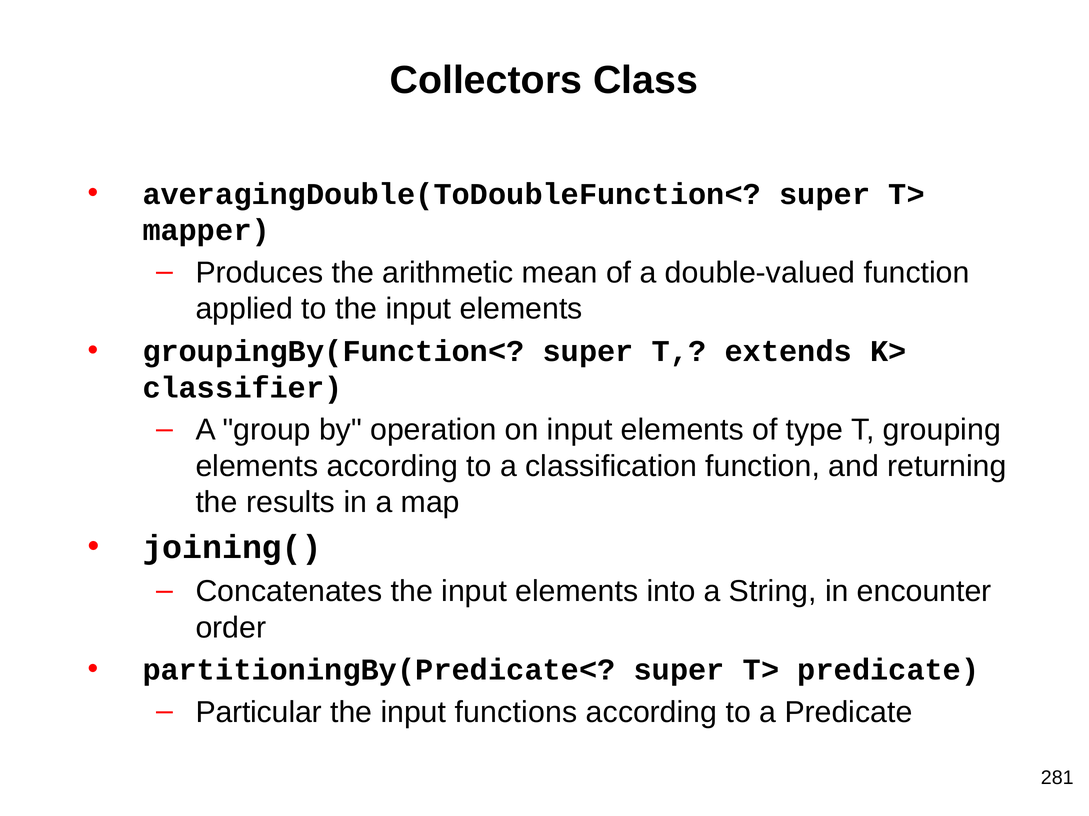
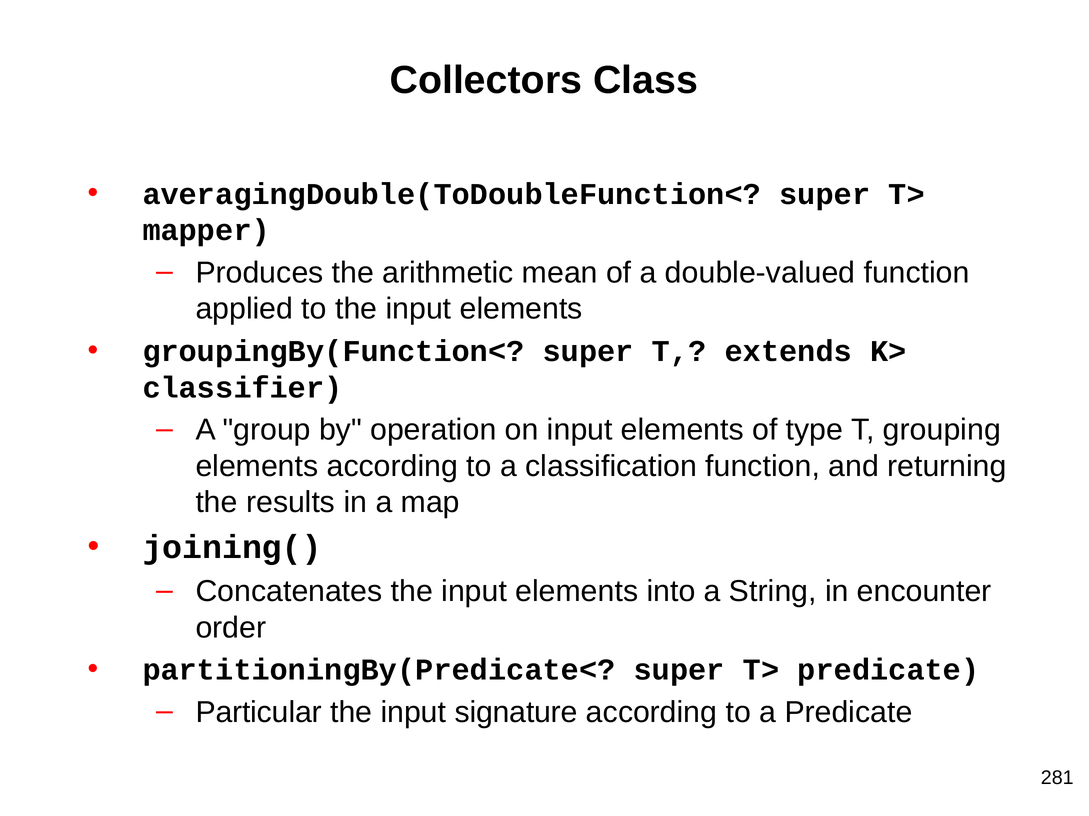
functions: functions -> signature
